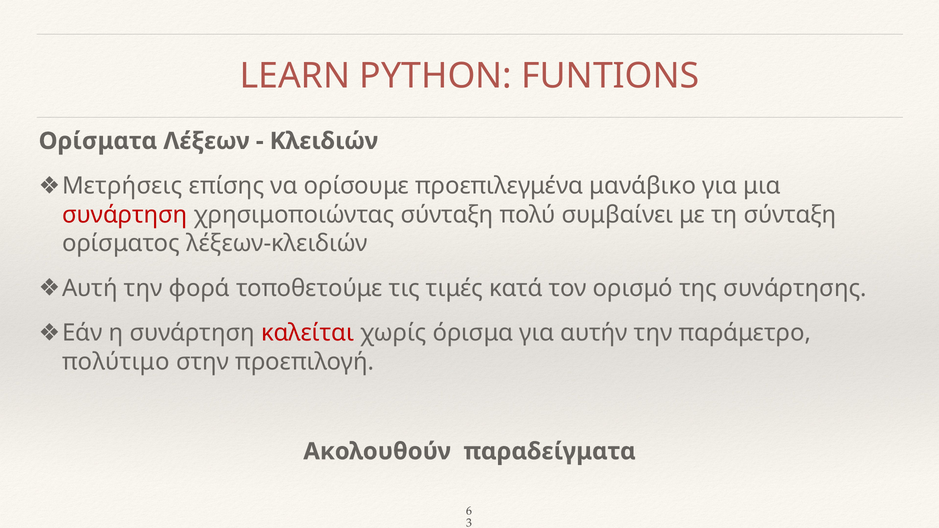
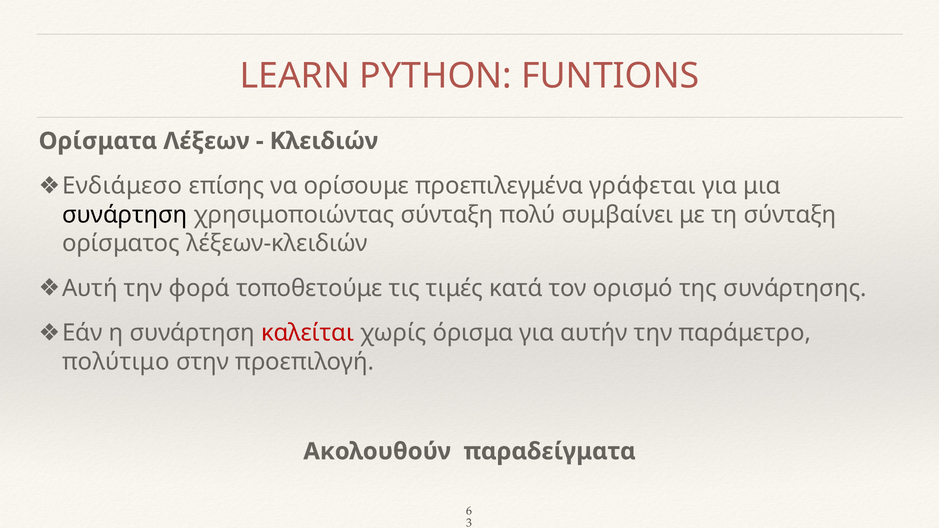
Μετρήσεις: Μετρήσεις -> Ενδιάμεσο
μανάβικο: μανάβικο -> γράφεται
συνάρτηση at (125, 215) colour: red -> black
